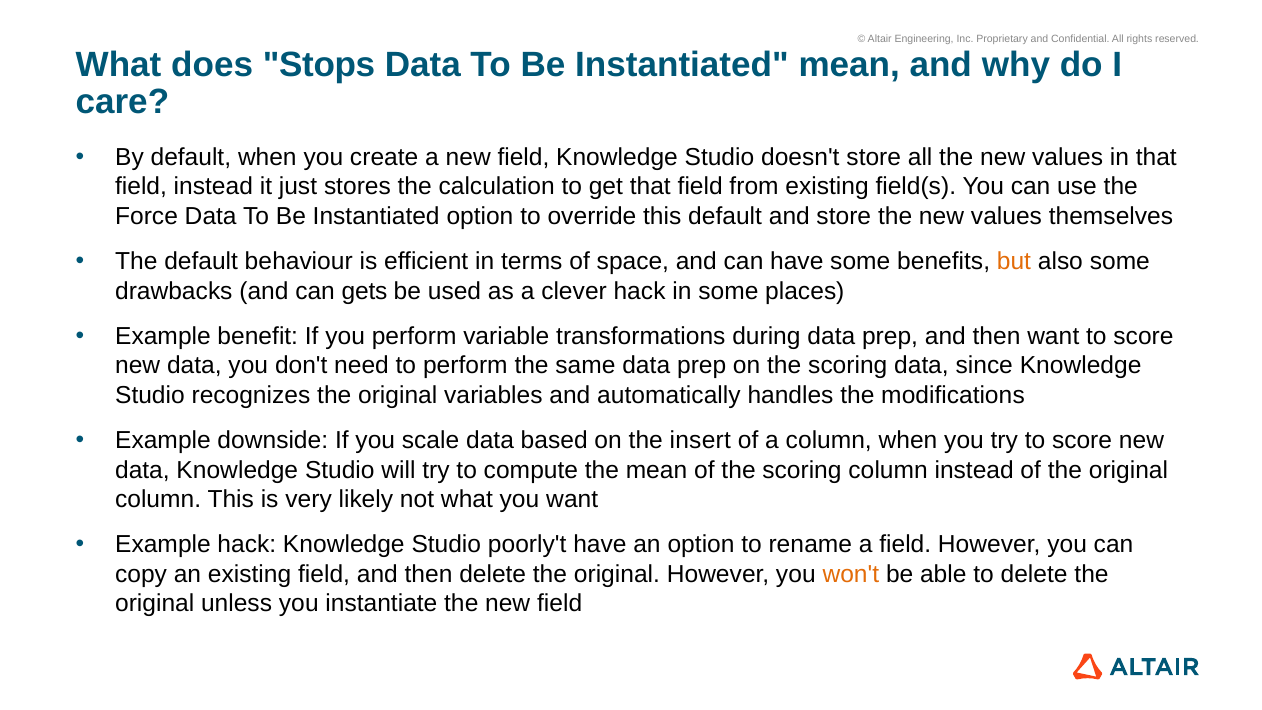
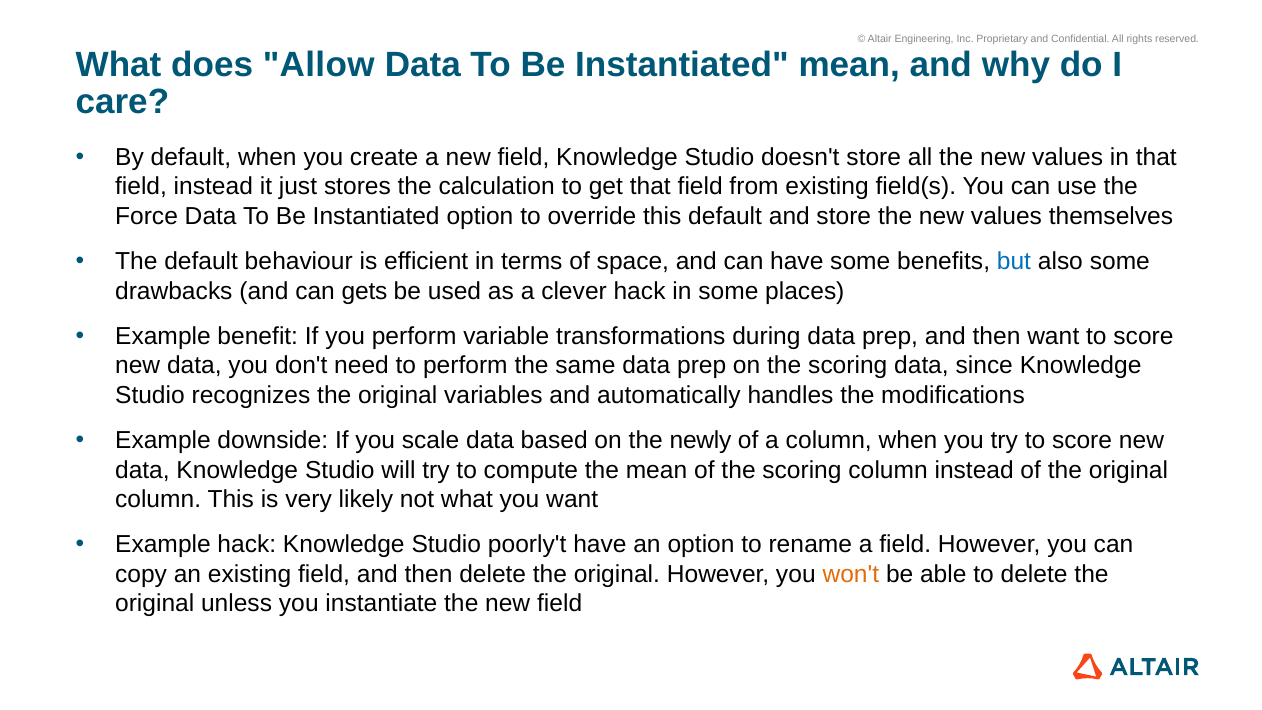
Stops: Stops -> Allow
but colour: orange -> blue
insert: insert -> newly
